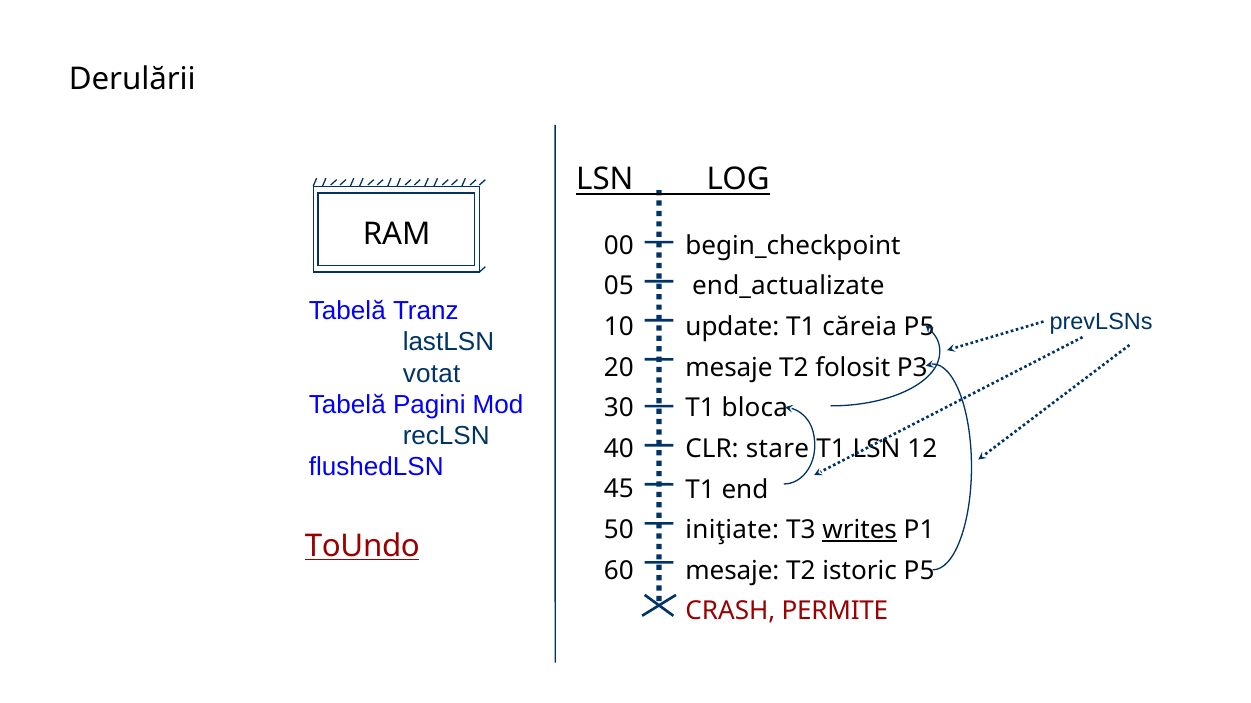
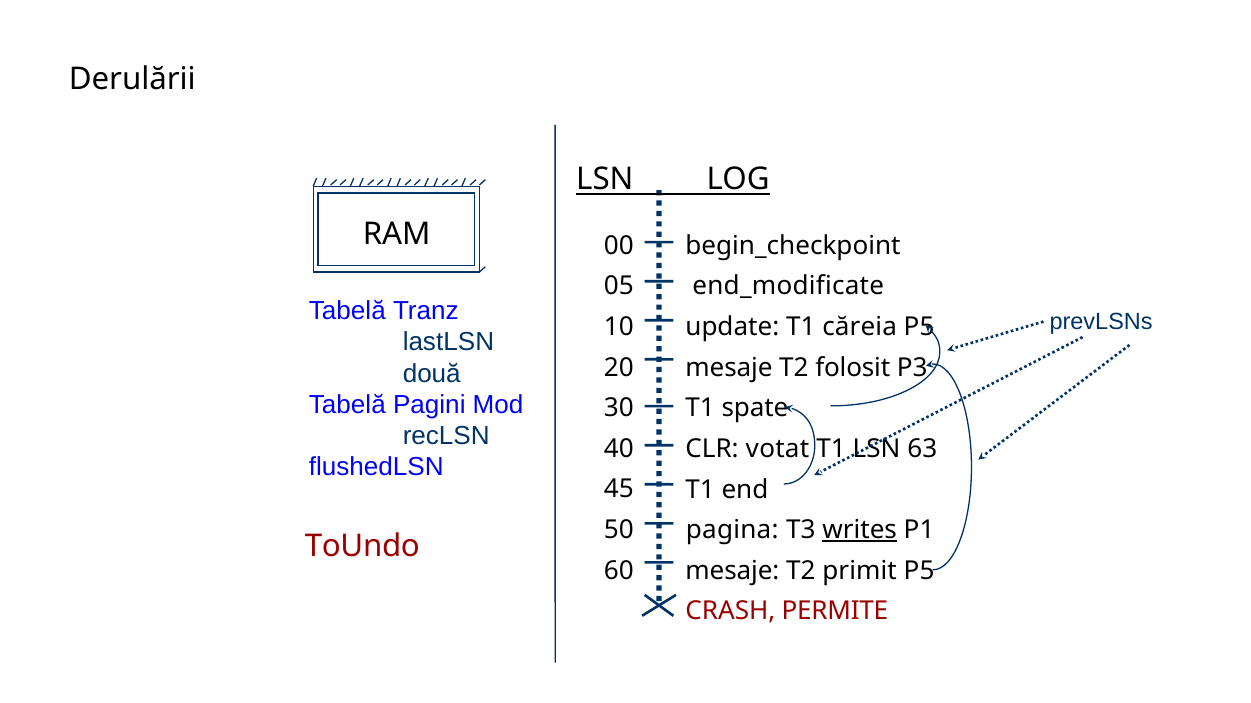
end_actualizate: end_actualizate -> end_modificate
votat: votat -> două
bloca: bloca -> spate
stare: stare -> votat
12: 12 -> 63
iniţiate: iniţiate -> pagina
ToUndo underline: present -> none
istoric: istoric -> primit
